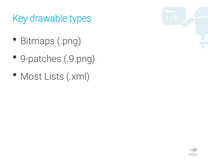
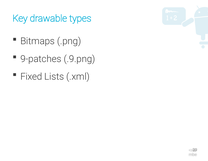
Most: Most -> Fixed
